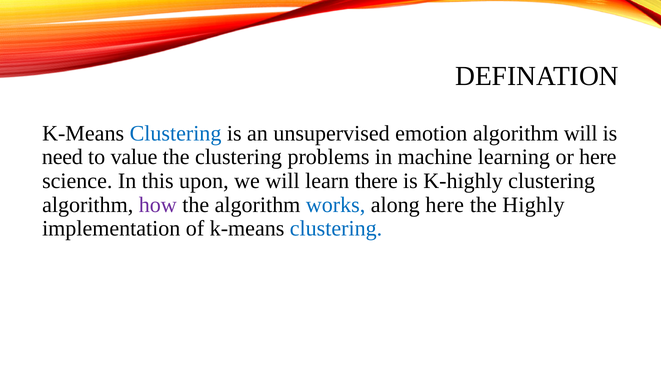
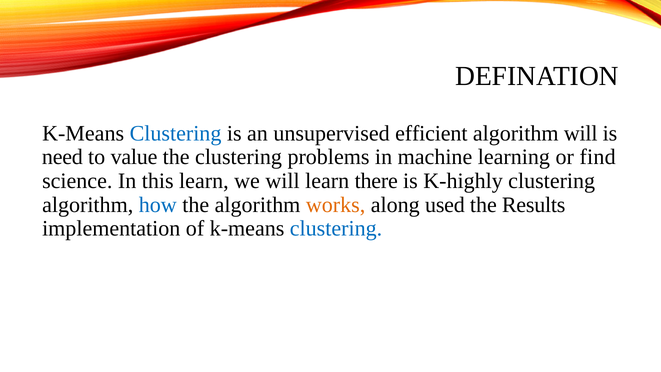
emotion: emotion -> efficient
or here: here -> find
this upon: upon -> learn
how colour: purple -> blue
works colour: blue -> orange
along here: here -> used
Highly: Highly -> Results
